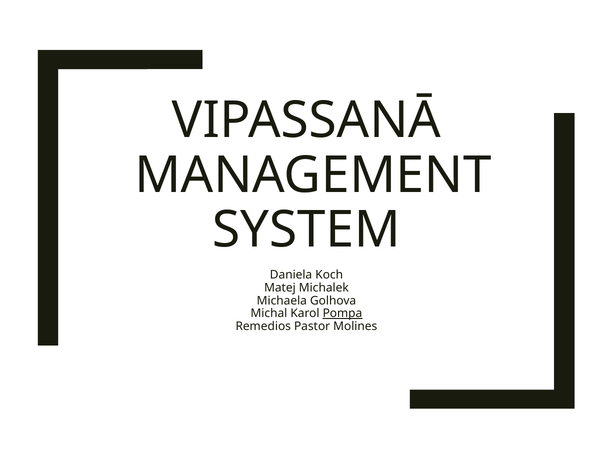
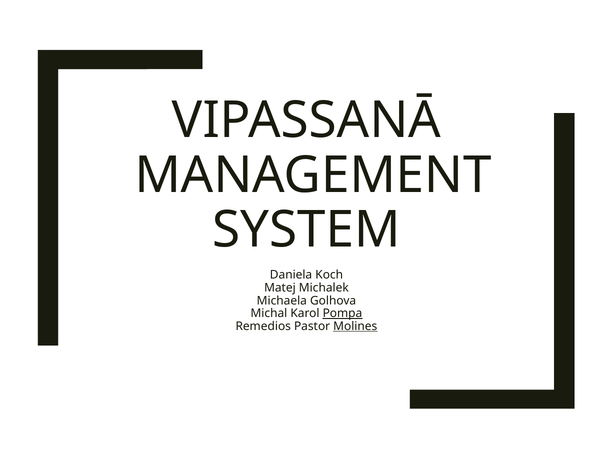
Molines underline: none -> present
